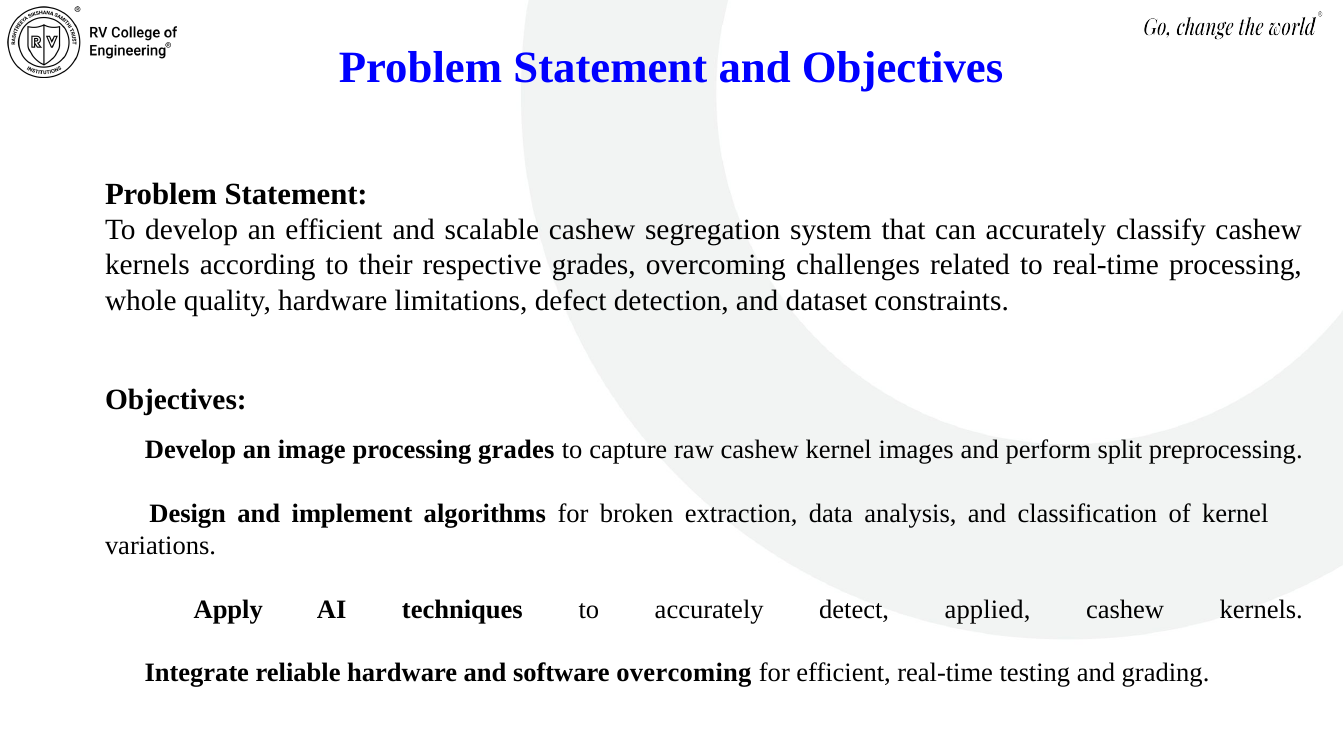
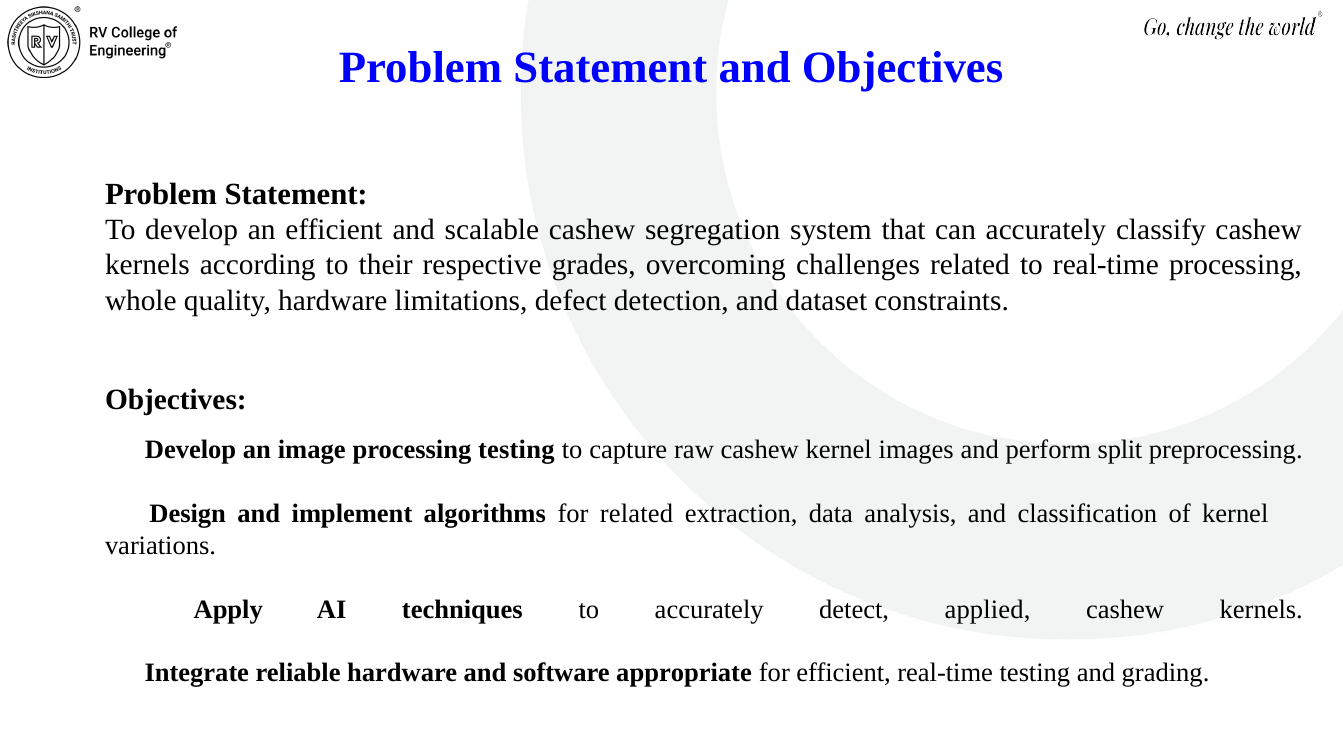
processing grades: grades -> testing
for broken: broken -> related
software overcoming: overcoming -> appropriate
